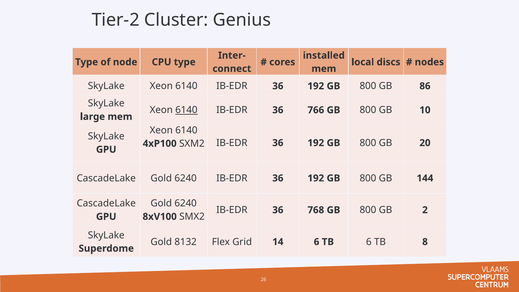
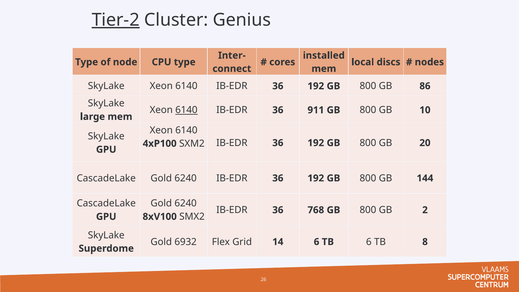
Tier-2 underline: none -> present
766: 766 -> 911
8132: 8132 -> 6932
